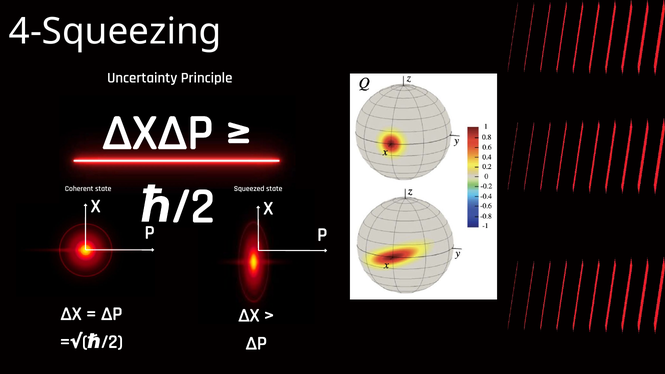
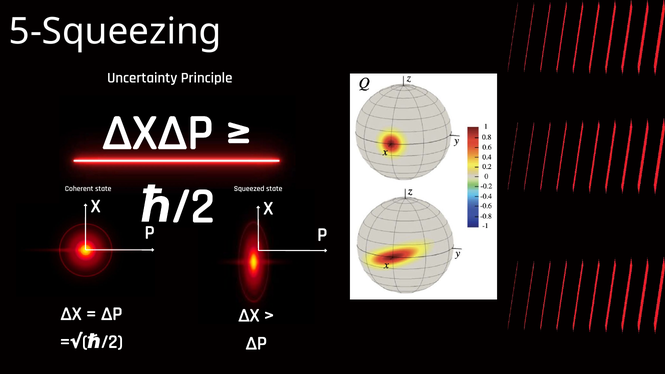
4-Squeezing: 4-Squeezing -> 5-Squeezing
